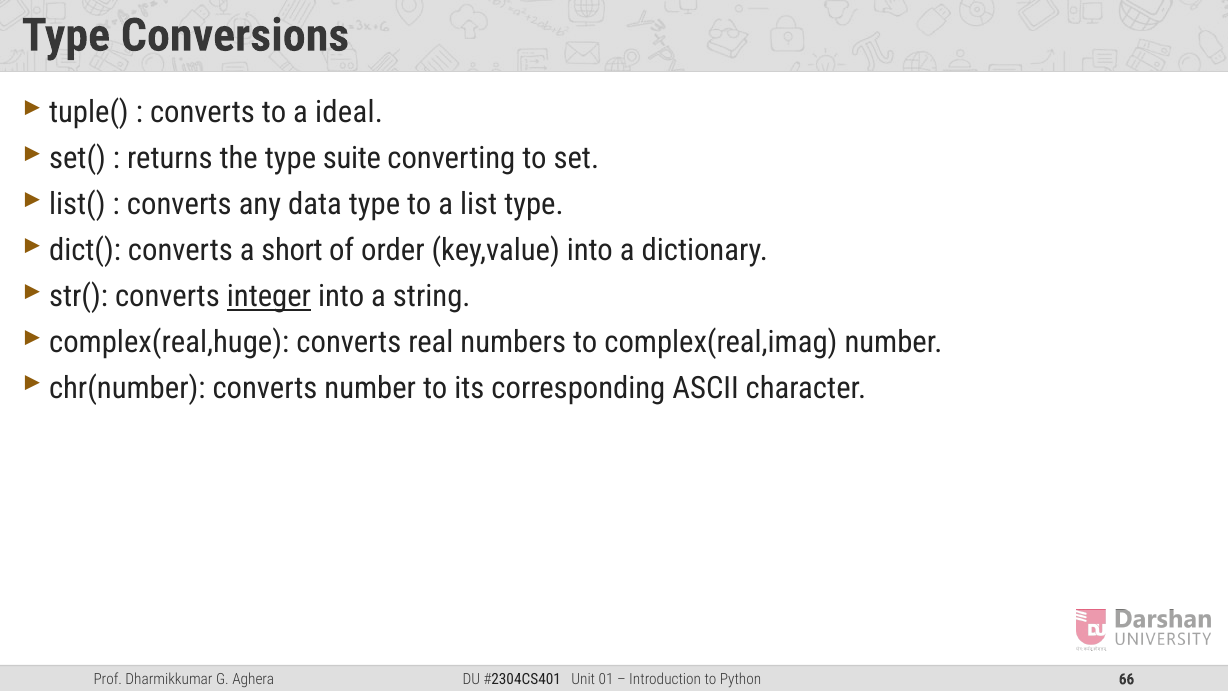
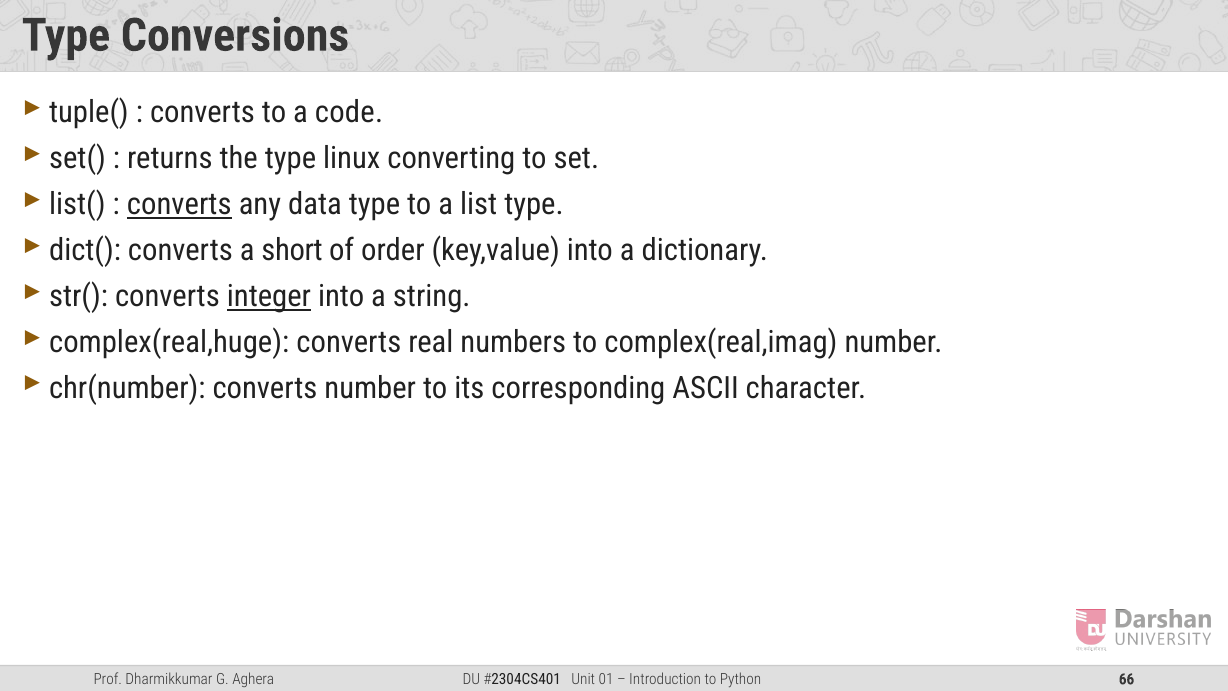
ideal: ideal -> code
suite: suite -> linux
converts at (179, 204) underline: none -> present
